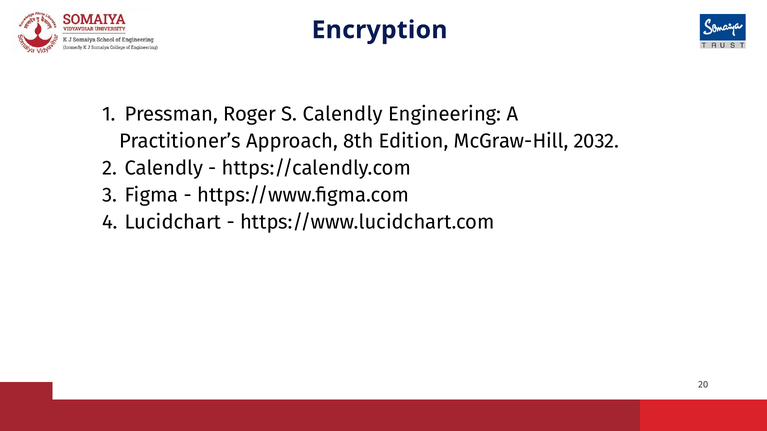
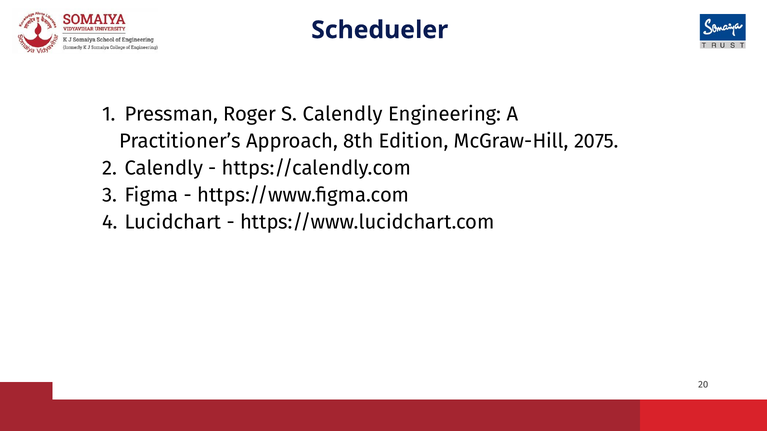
Encryption: Encryption -> Schedueler
2032: 2032 -> 2075
